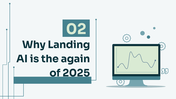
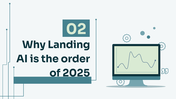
again: again -> order
